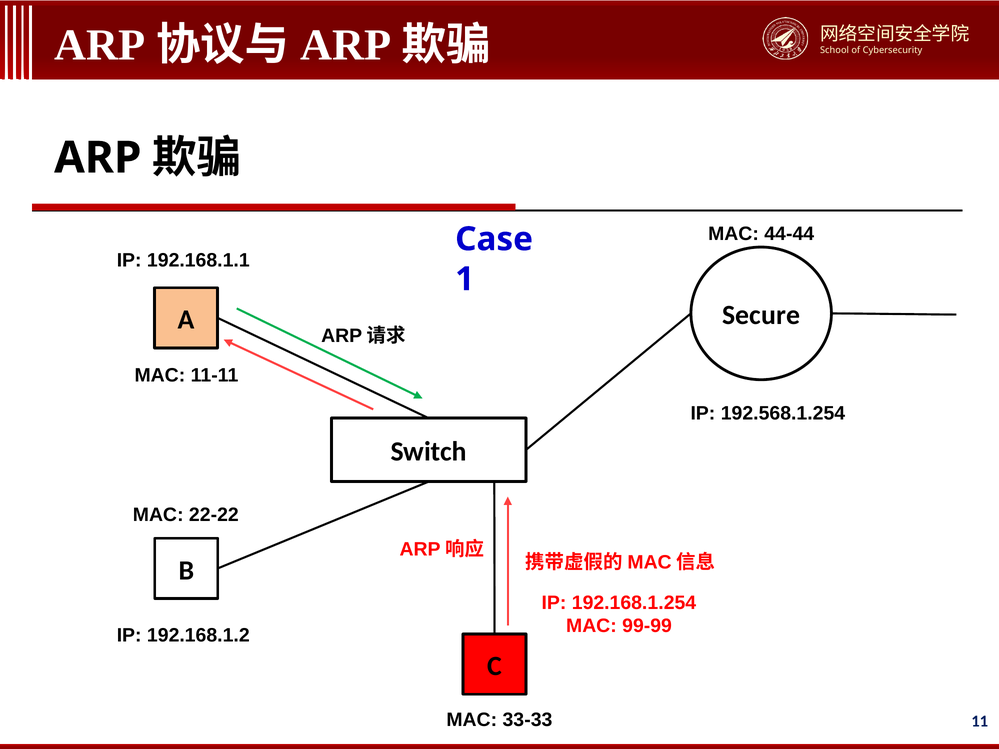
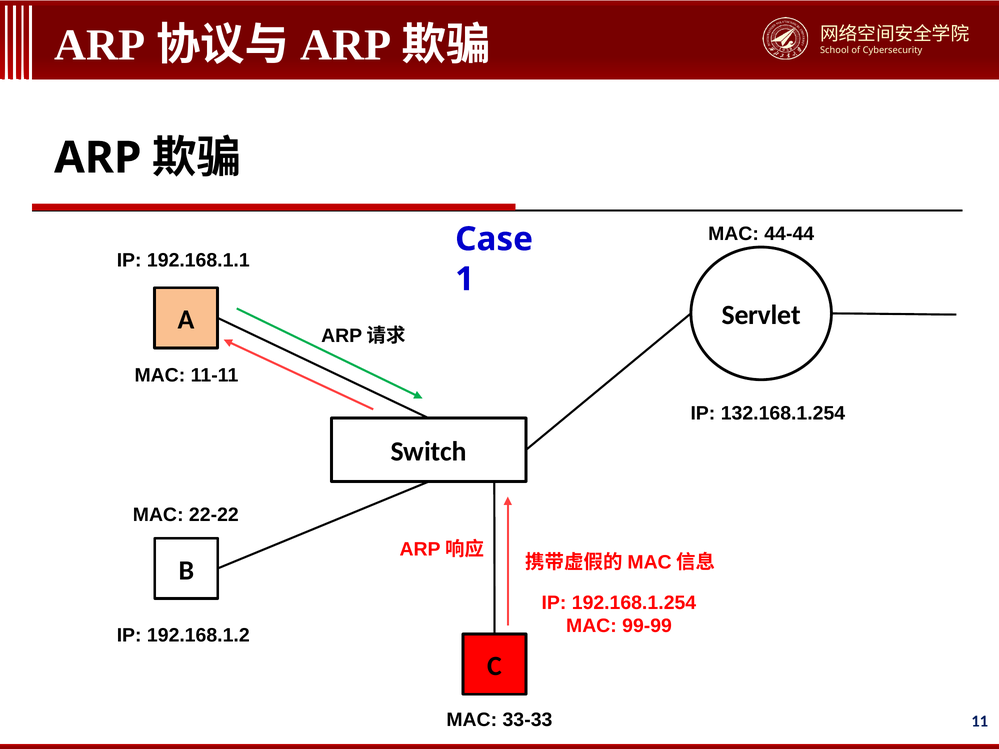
Secure: Secure -> Servlet
192.568.1.254: 192.568.1.254 -> 132.168.1.254
